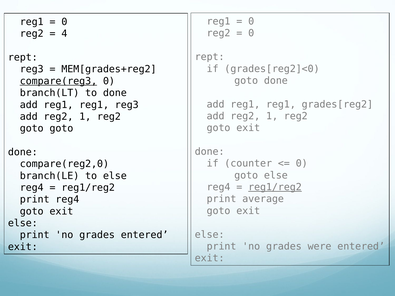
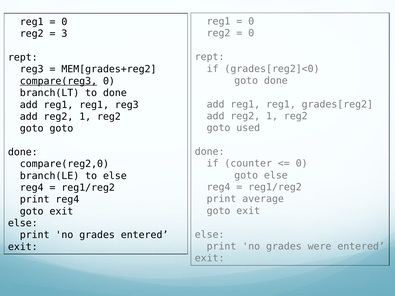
4: 4 -> 3
exit at (248, 128): exit -> used
reg1/reg2 at (275, 187) underline: present -> none
